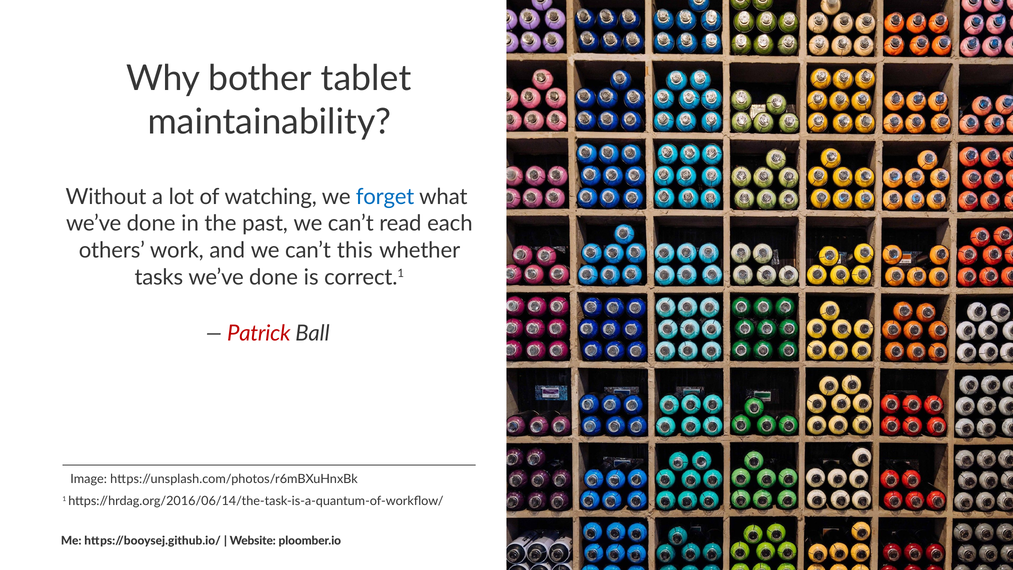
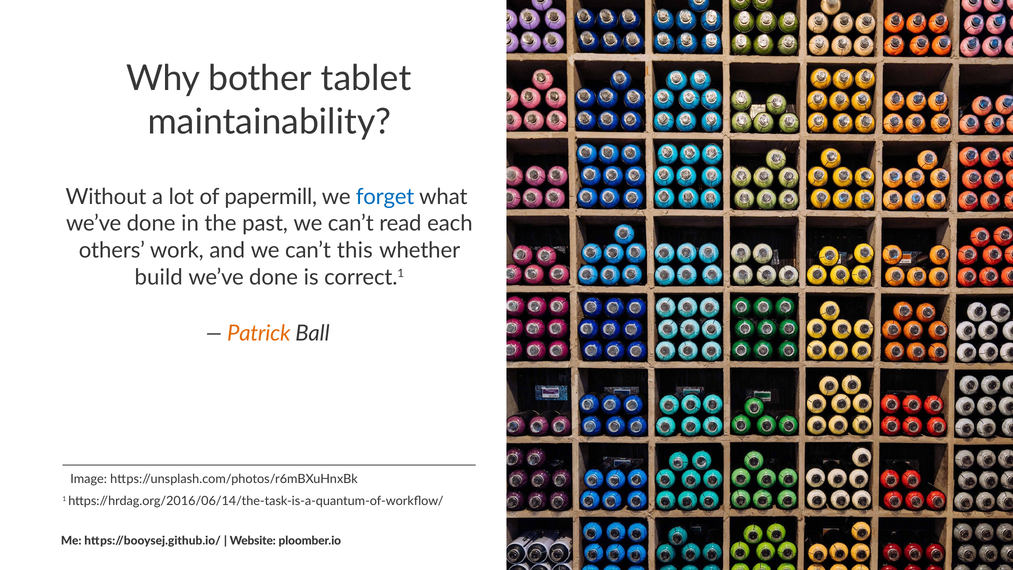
watching: watching -> papermill
tasks: tasks -> build
Patrick colour: red -> orange
